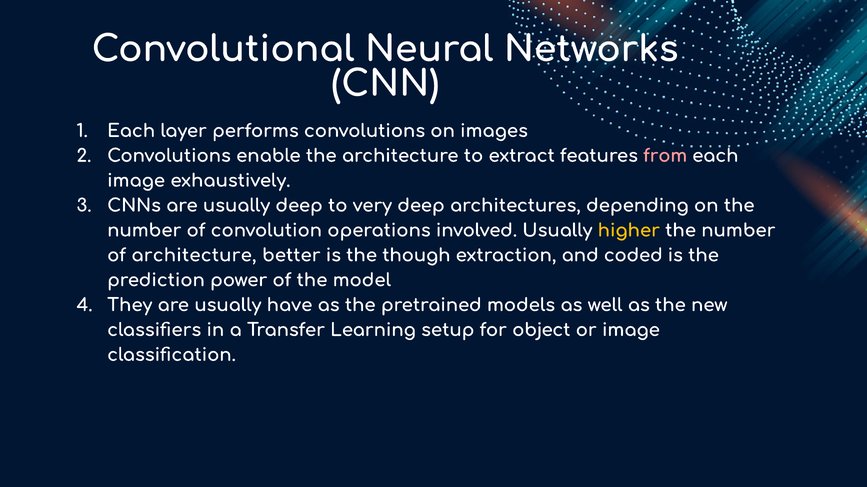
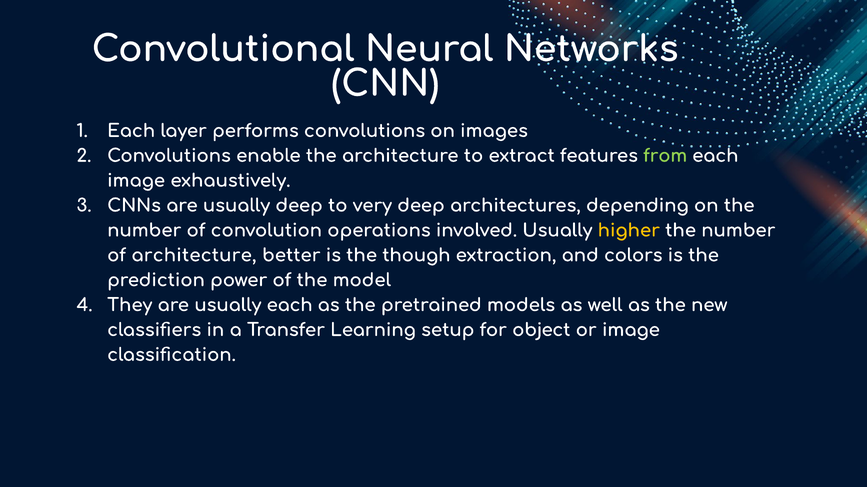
from colour: pink -> light green
coded: coded -> colors
usually have: have -> each
